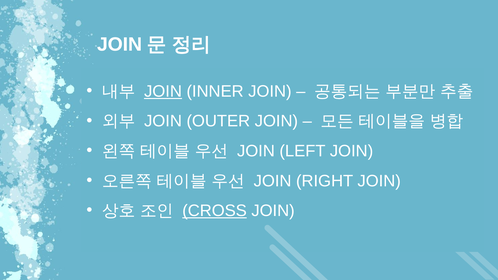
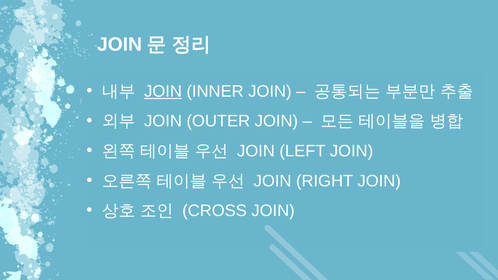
CROSS underline: present -> none
